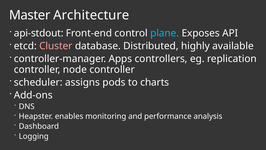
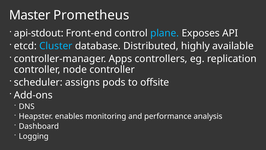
Architecture: Architecture -> Prometheus
Cluster colour: pink -> light blue
charts: charts -> offsite
